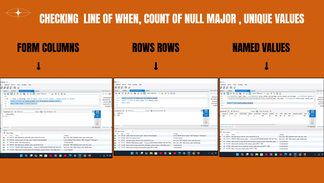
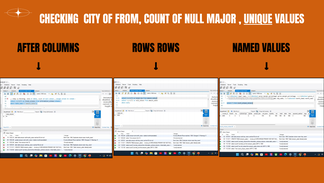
LINE: LINE -> CITY
WHEN: WHEN -> FROM
UNIQUE underline: none -> present
FORM: FORM -> AFTER
